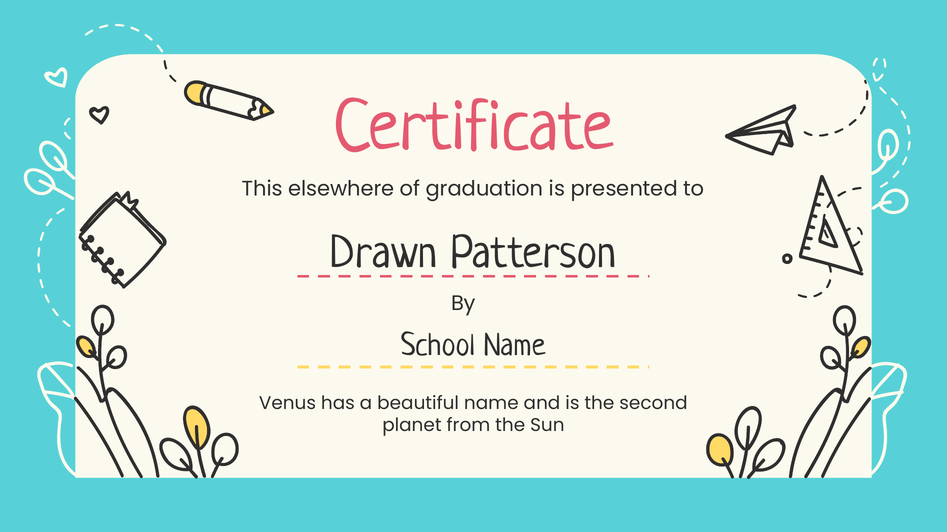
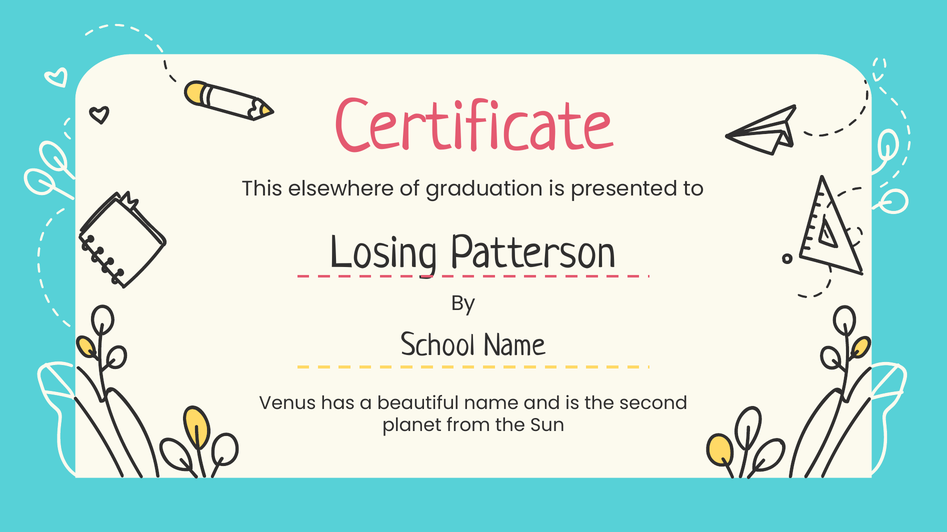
Drawn: Drawn -> Losing
